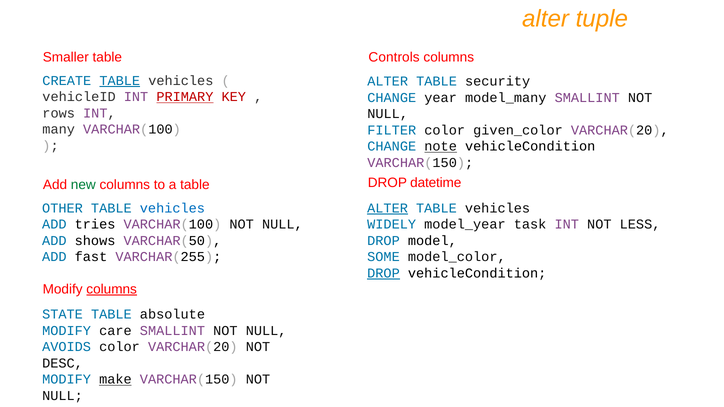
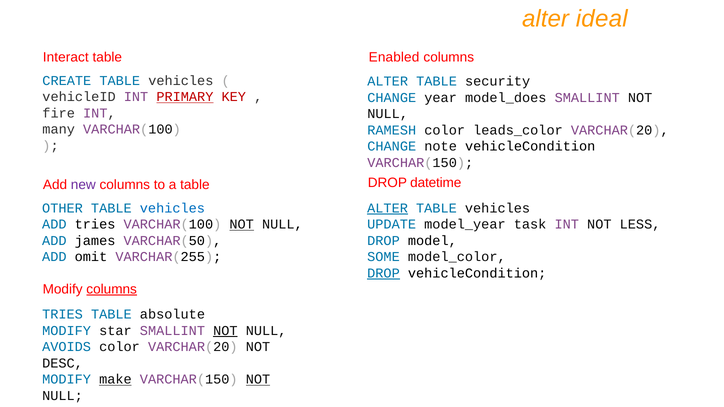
tuple: tuple -> ideal
Smaller: Smaller -> Interact
Controls: Controls -> Enabled
TABLE at (120, 81) underline: present -> none
model_many: model_many -> model_does
rows: rows -> fire
FILTER: FILTER -> RAMESH
given_color: given_color -> leads_color
note underline: present -> none
new colour: green -> purple
NOT at (242, 225) underline: none -> present
WIDELY: WIDELY -> UPDATE
shows: shows -> james
fast: fast -> omit
STATE at (62, 314): STATE -> TRIES
care: care -> star
NOT at (225, 331) underline: none -> present
NOT at (258, 380) underline: none -> present
